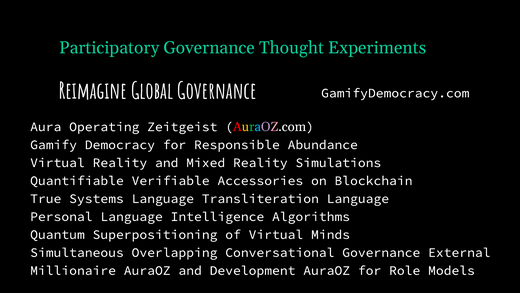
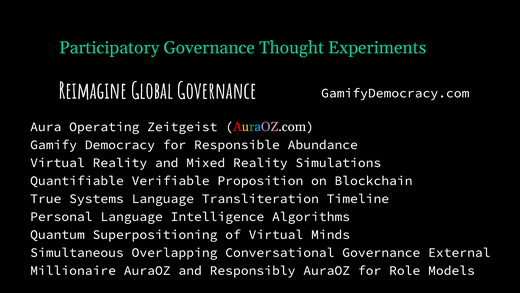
Accessories: Accessories -> Proposition
Transliteration Language: Language -> Timeline
Development: Development -> Responsibly
